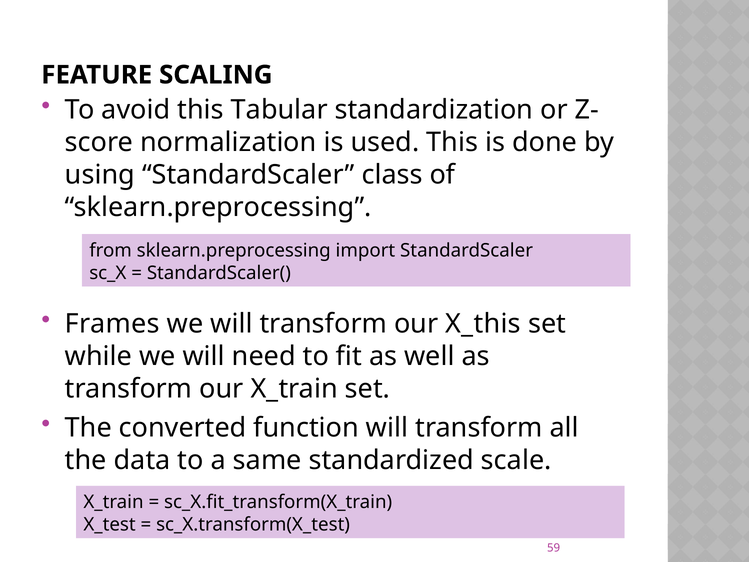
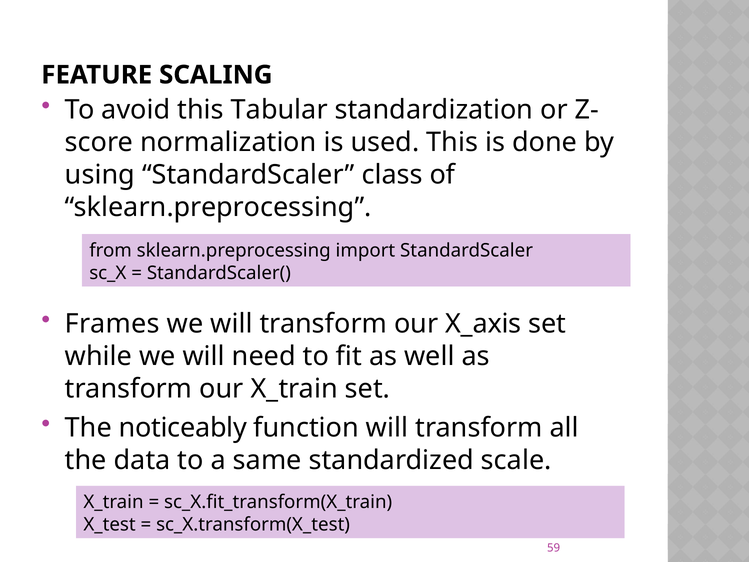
X_this: X_this -> X_axis
converted: converted -> noticeably
